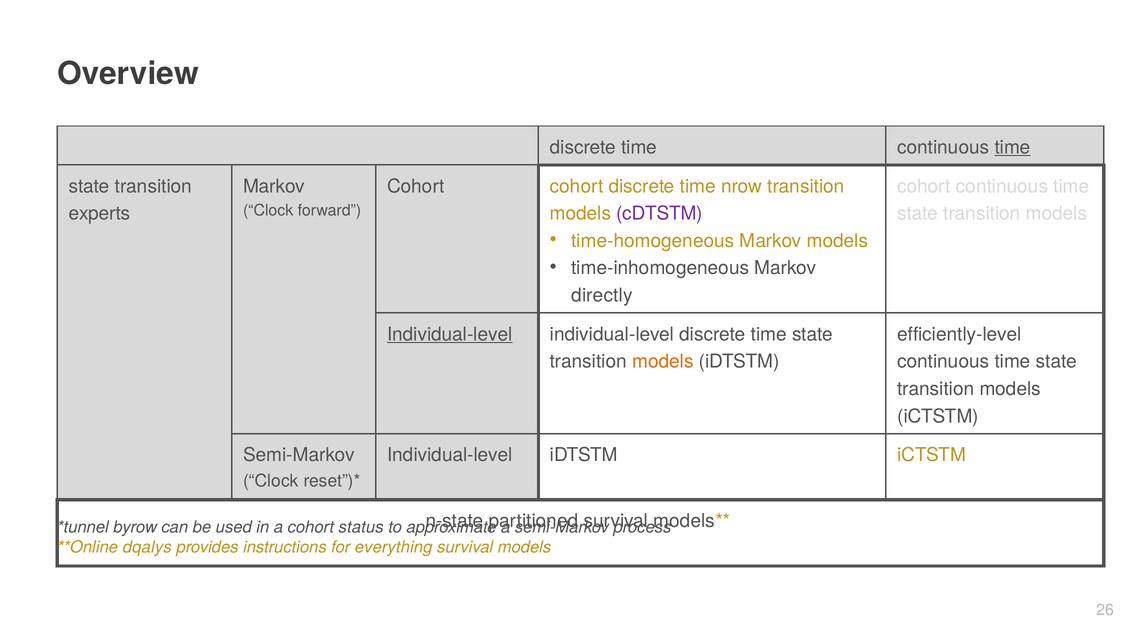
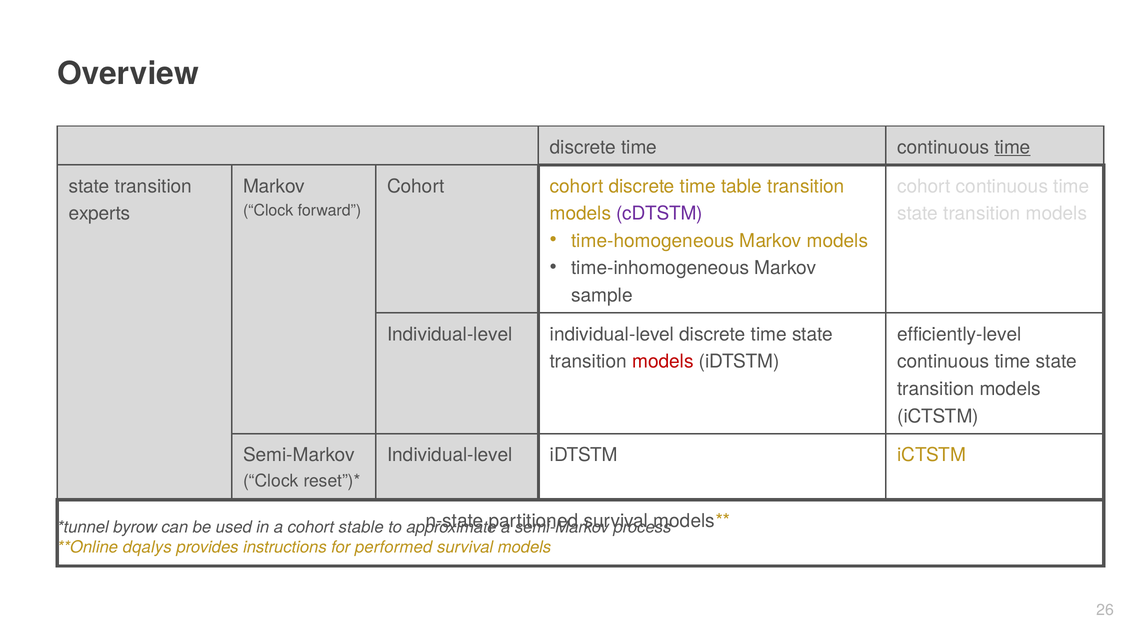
nrow: nrow -> table
directly: directly -> sample
Individual-level at (450, 334) underline: present -> none
models at (663, 362) colour: orange -> red
status: status -> stable
everything: everything -> performed
